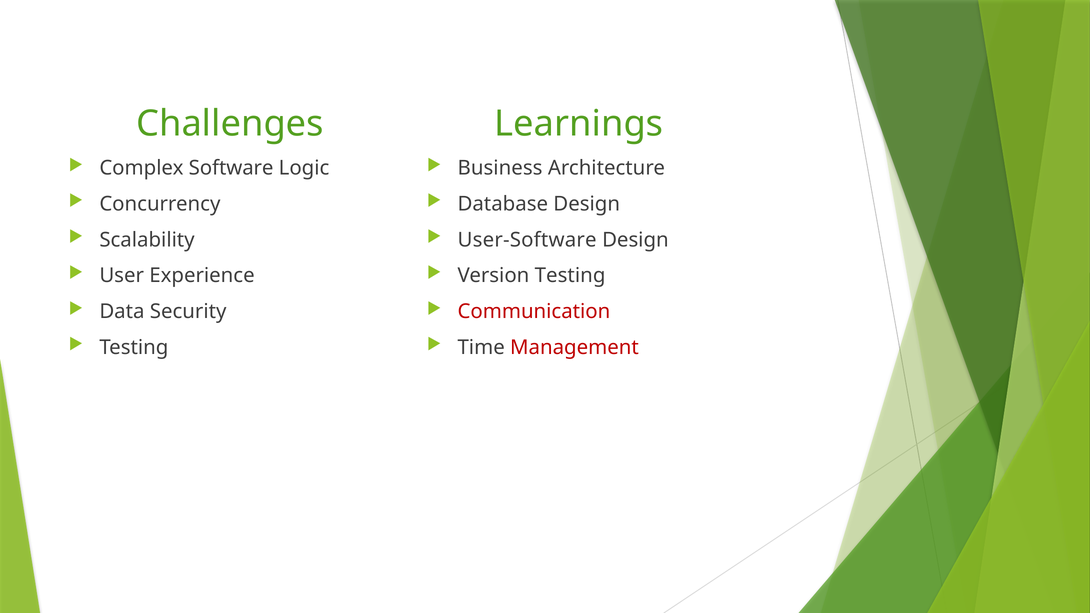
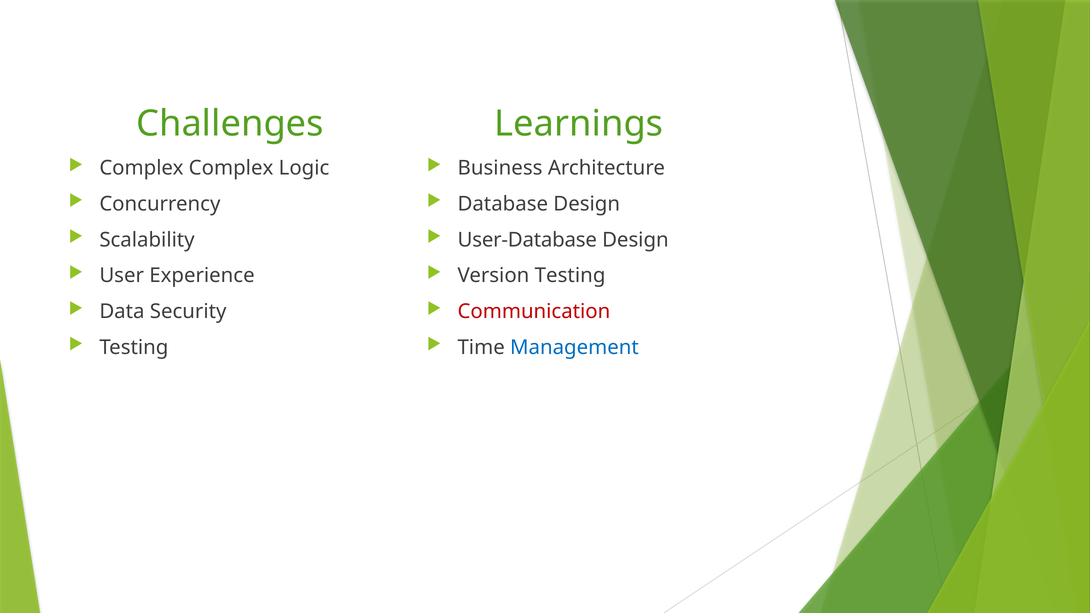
Complex Software: Software -> Complex
User-Software: User-Software -> User-Database
Management colour: red -> blue
